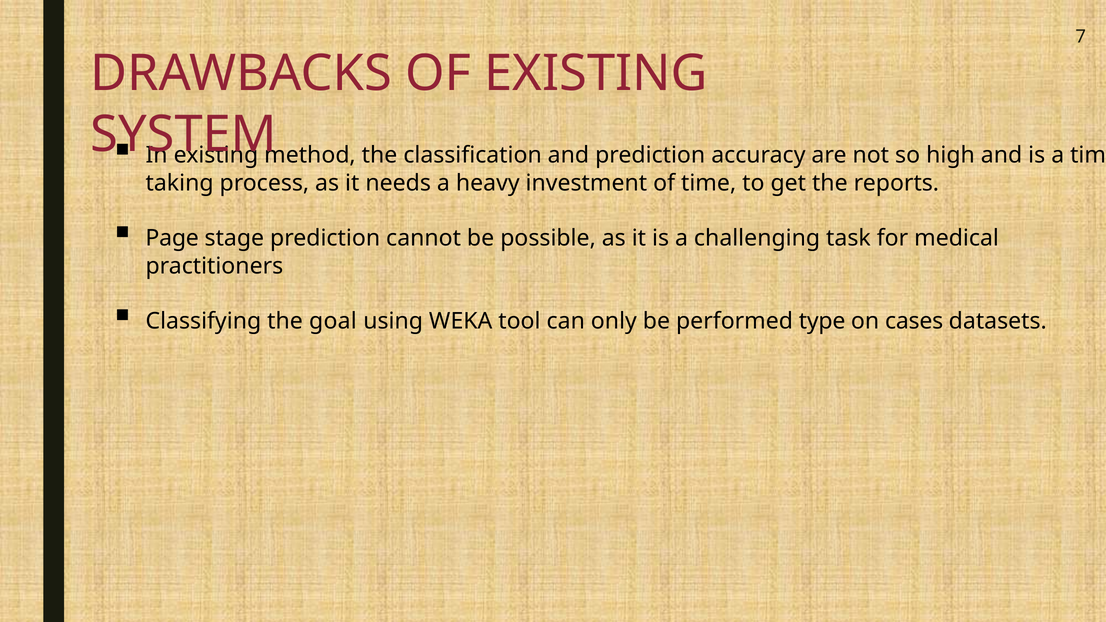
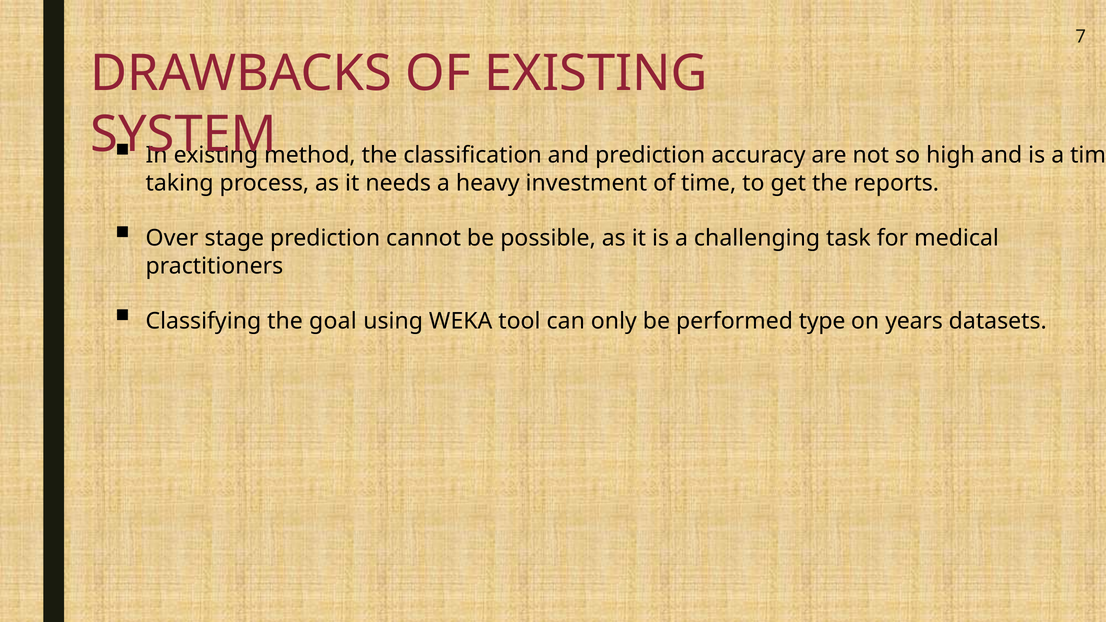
Page: Page -> Over
cases: cases -> years
